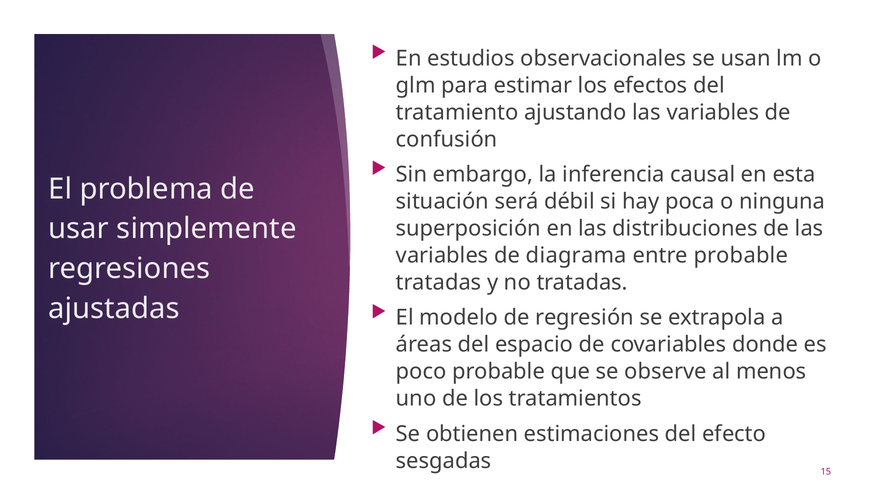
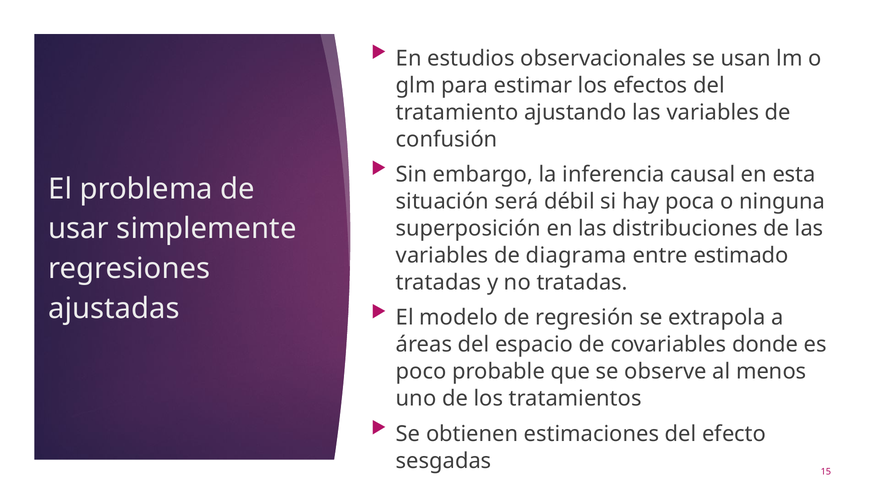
entre probable: probable -> estimado
